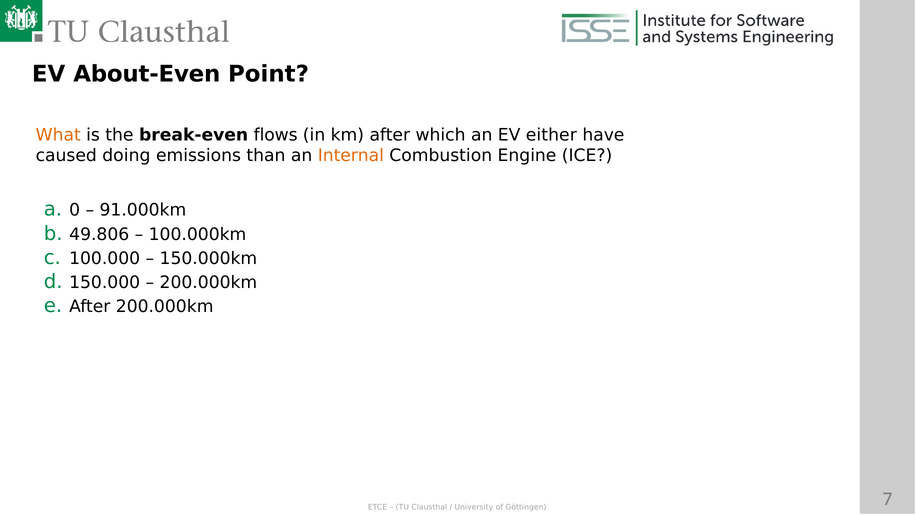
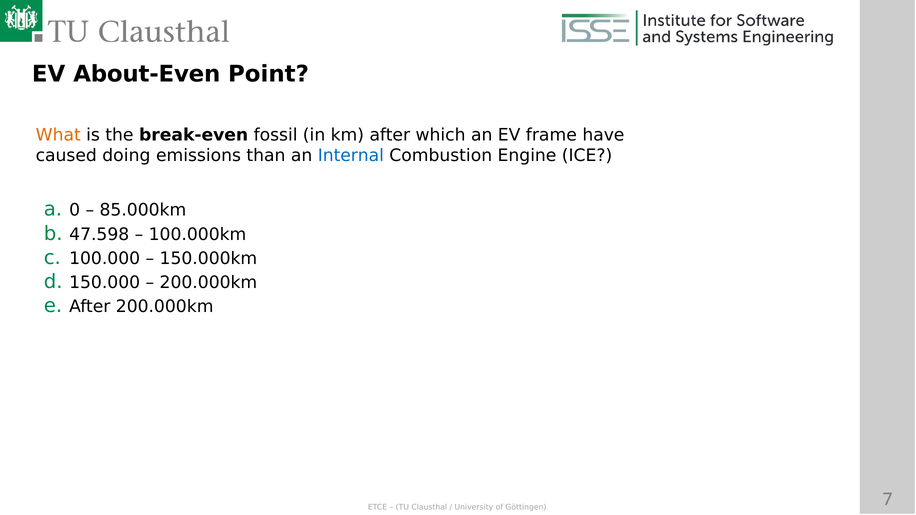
flows: flows -> fossil
either: either -> frame
Internal colour: orange -> blue
91.000km: 91.000km -> 85.000km
49.806: 49.806 -> 47.598
